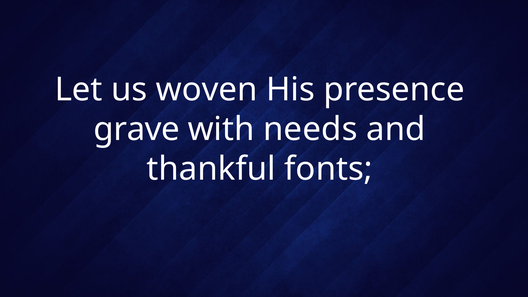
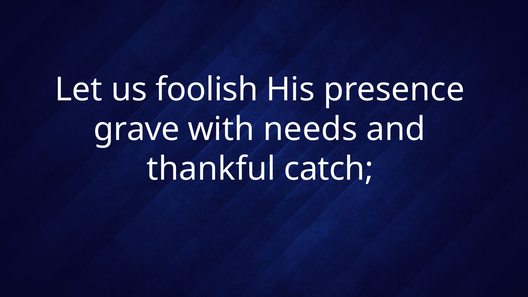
woven: woven -> foolish
fonts: fonts -> catch
